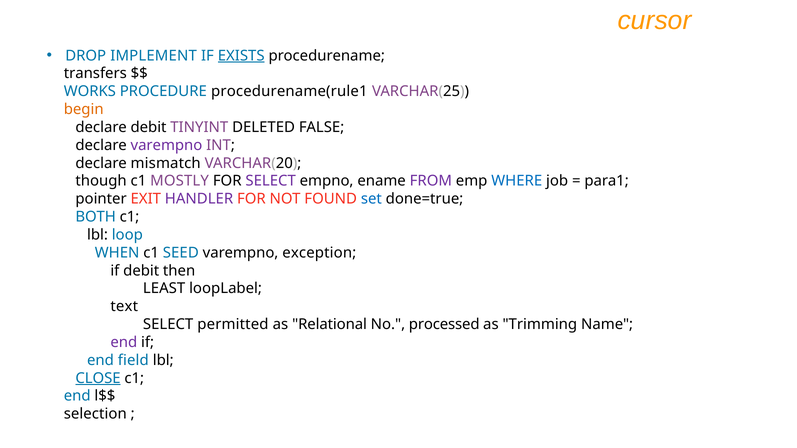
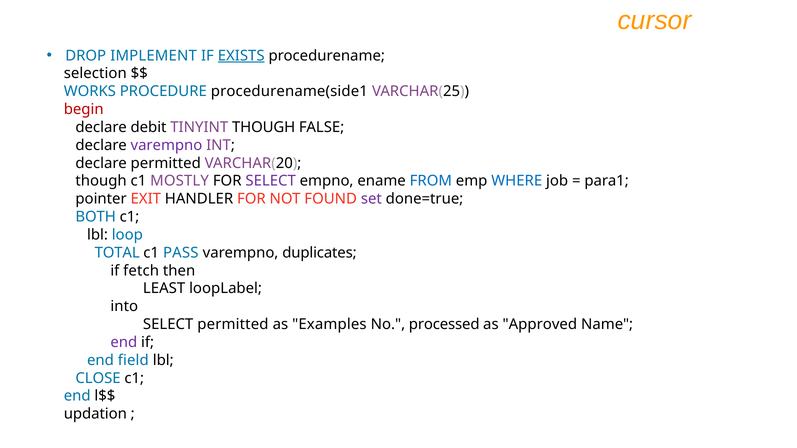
transfers: transfers -> selection
procedurename(rule1: procedurename(rule1 -> procedurename(side1
begin colour: orange -> red
TINYINT DELETED: DELETED -> THOUGH
declare mismatch: mismatch -> permitted
FROM colour: purple -> blue
HANDLER colour: purple -> black
set colour: blue -> purple
WHEN: WHEN -> TOTAL
SEED: SEED -> PASS
exception: exception -> duplicates
if debit: debit -> fetch
text: text -> into
Relational: Relational -> Examples
Trimming: Trimming -> Approved
CLOSE underline: present -> none
selection: selection -> updation
